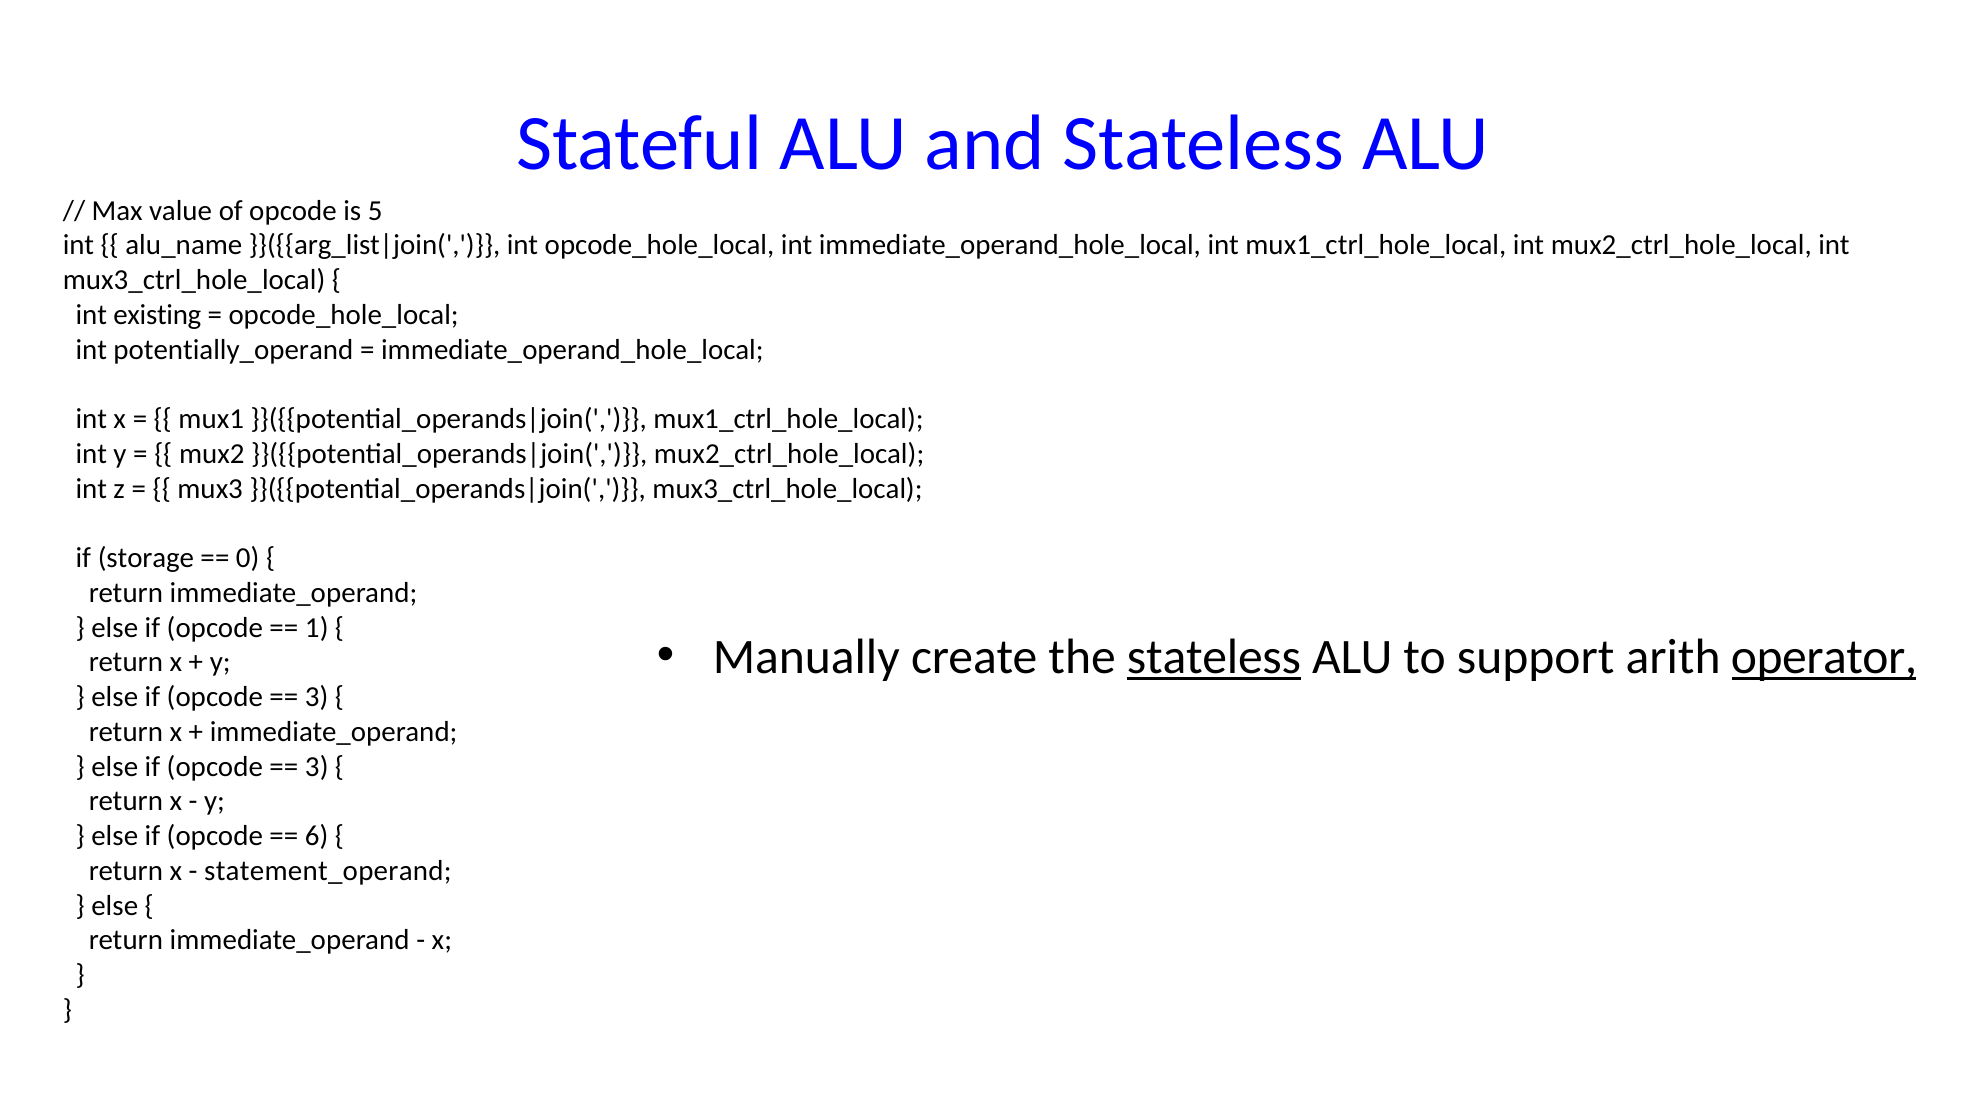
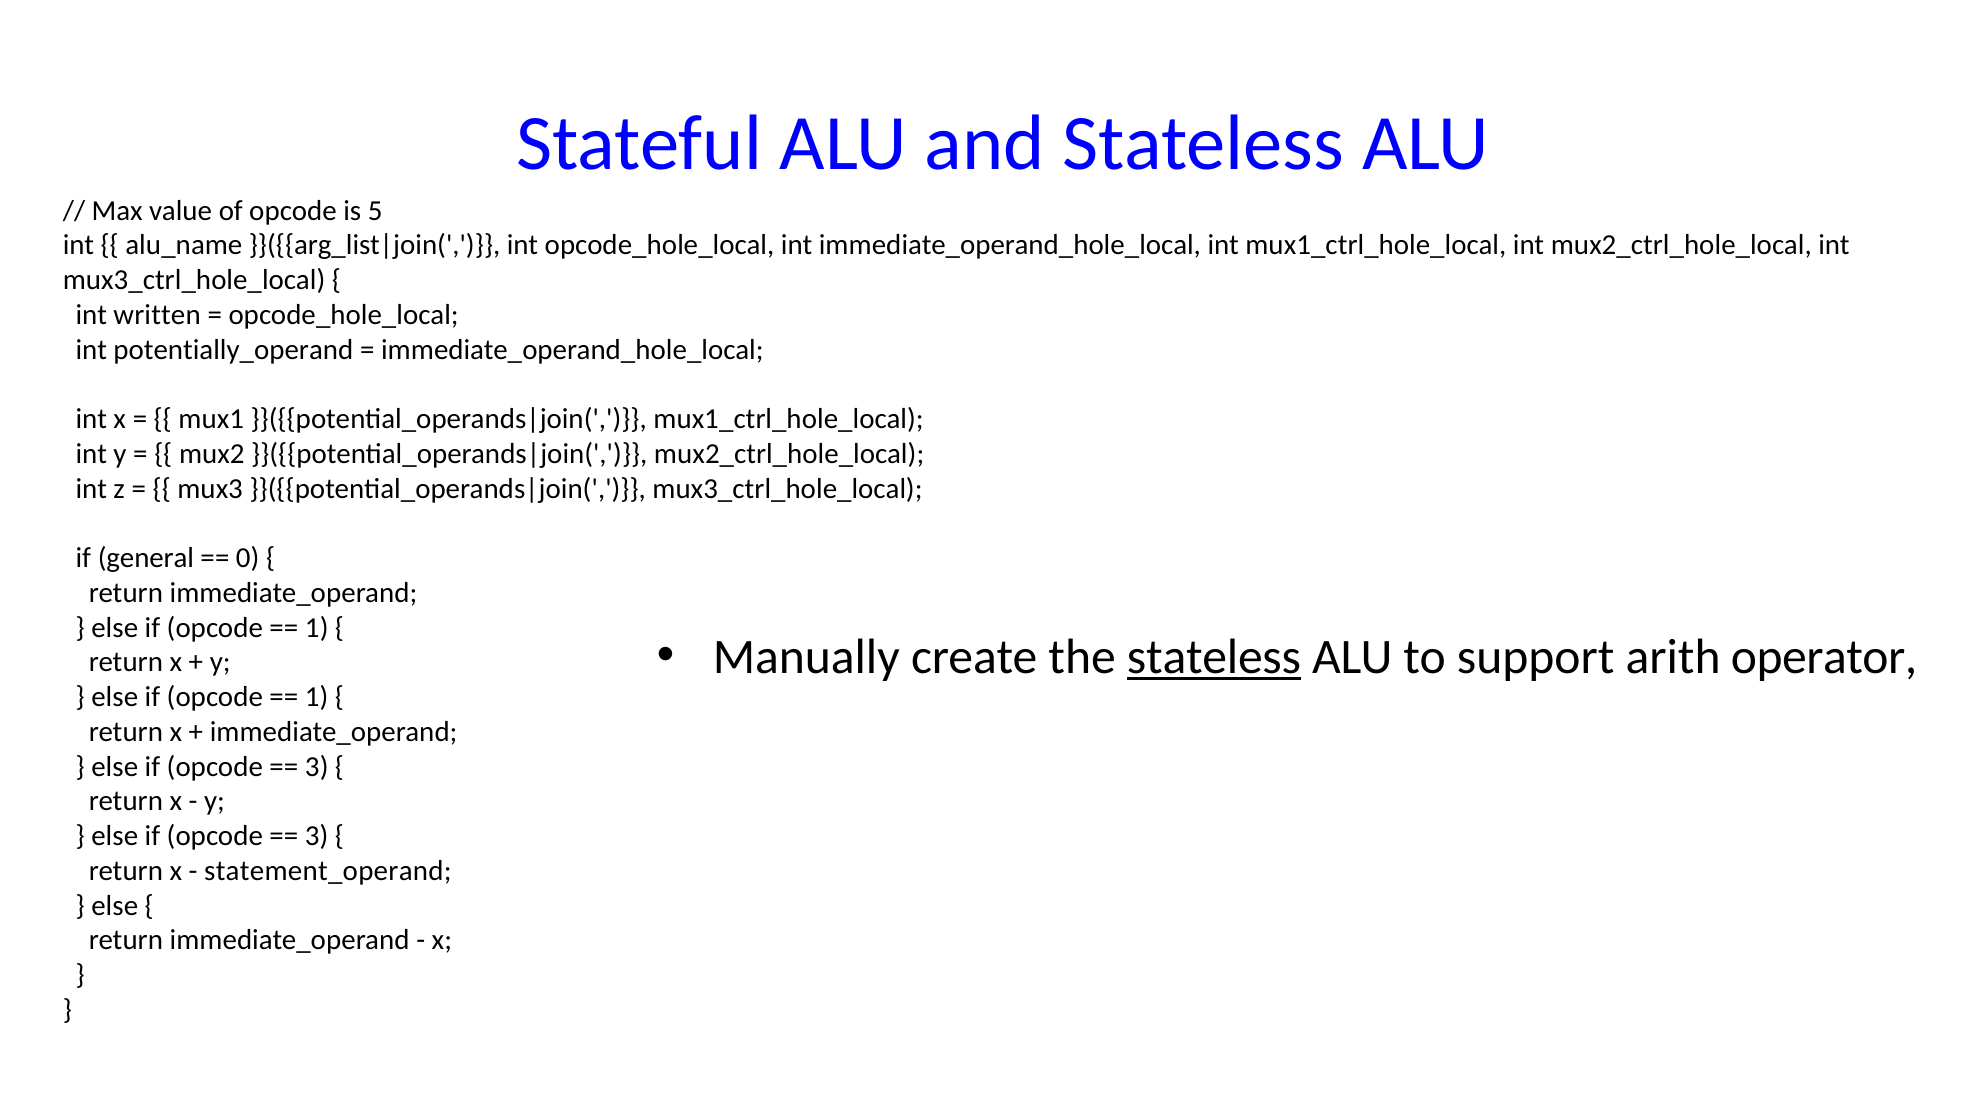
existing: existing -> written
storage: storage -> general
operator underline: present -> none
3 at (317, 697): 3 -> 1
6 at (317, 836): 6 -> 3
